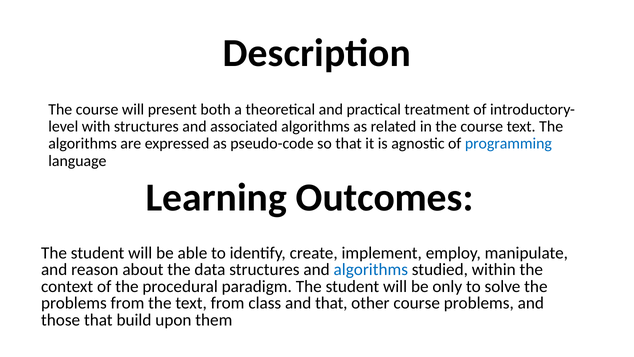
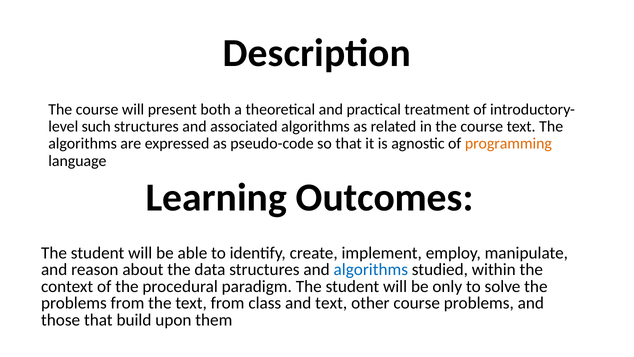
with: with -> such
programming colour: blue -> orange
and that: that -> text
